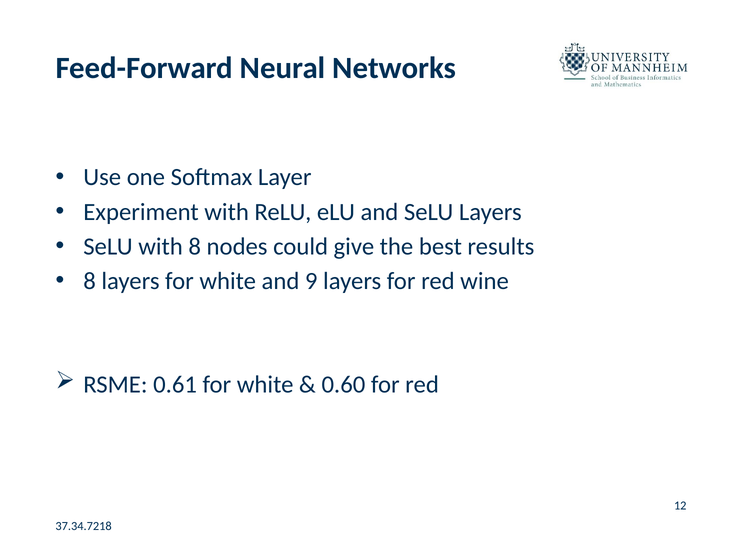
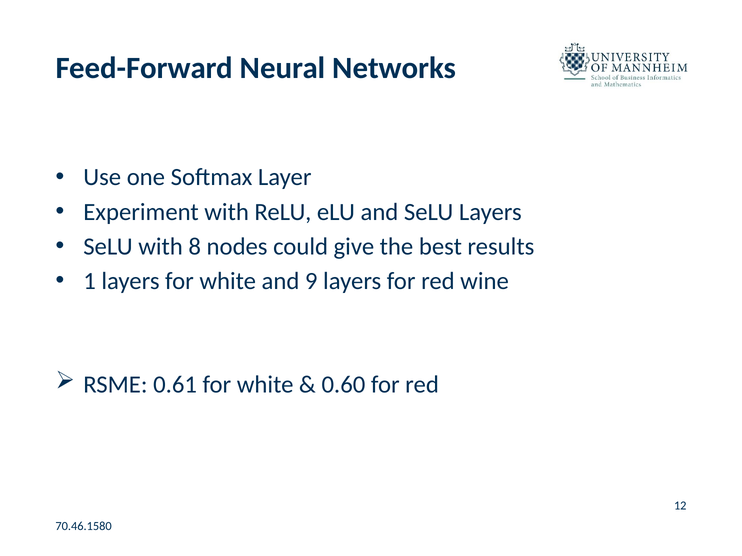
8 at (90, 281): 8 -> 1
37.34.7218: 37.34.7218 -> 70.46.1580
